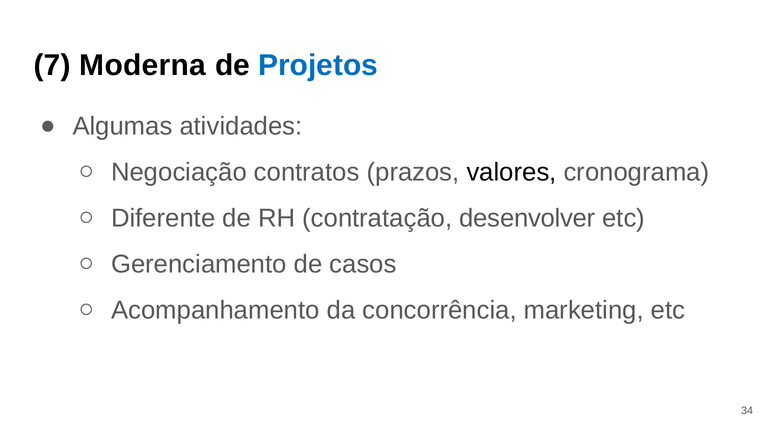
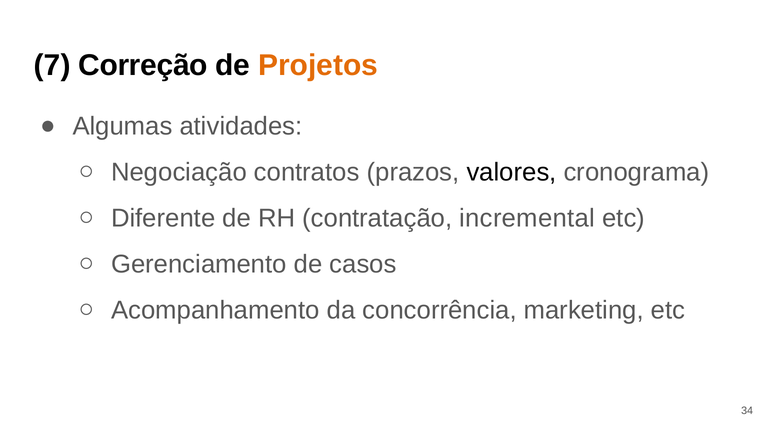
Moderna: Moderna -> Correção
Projetos colour: blue -> orange
desenvolver: desenvolver -> incremental
